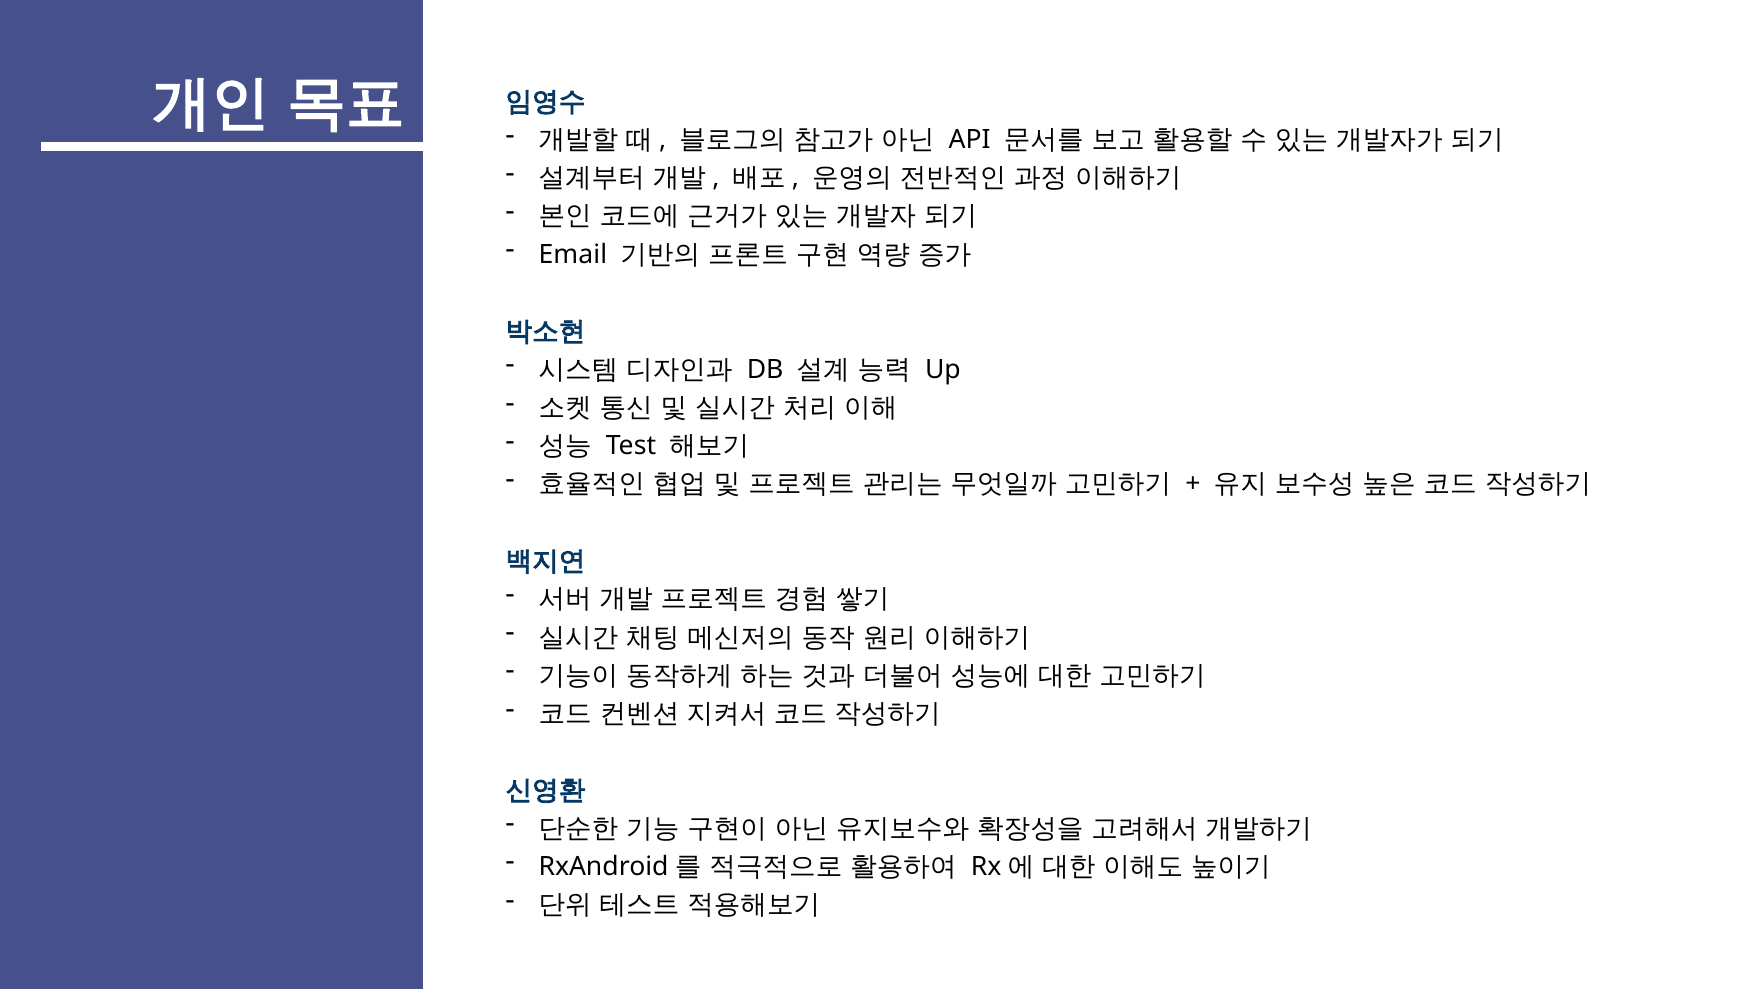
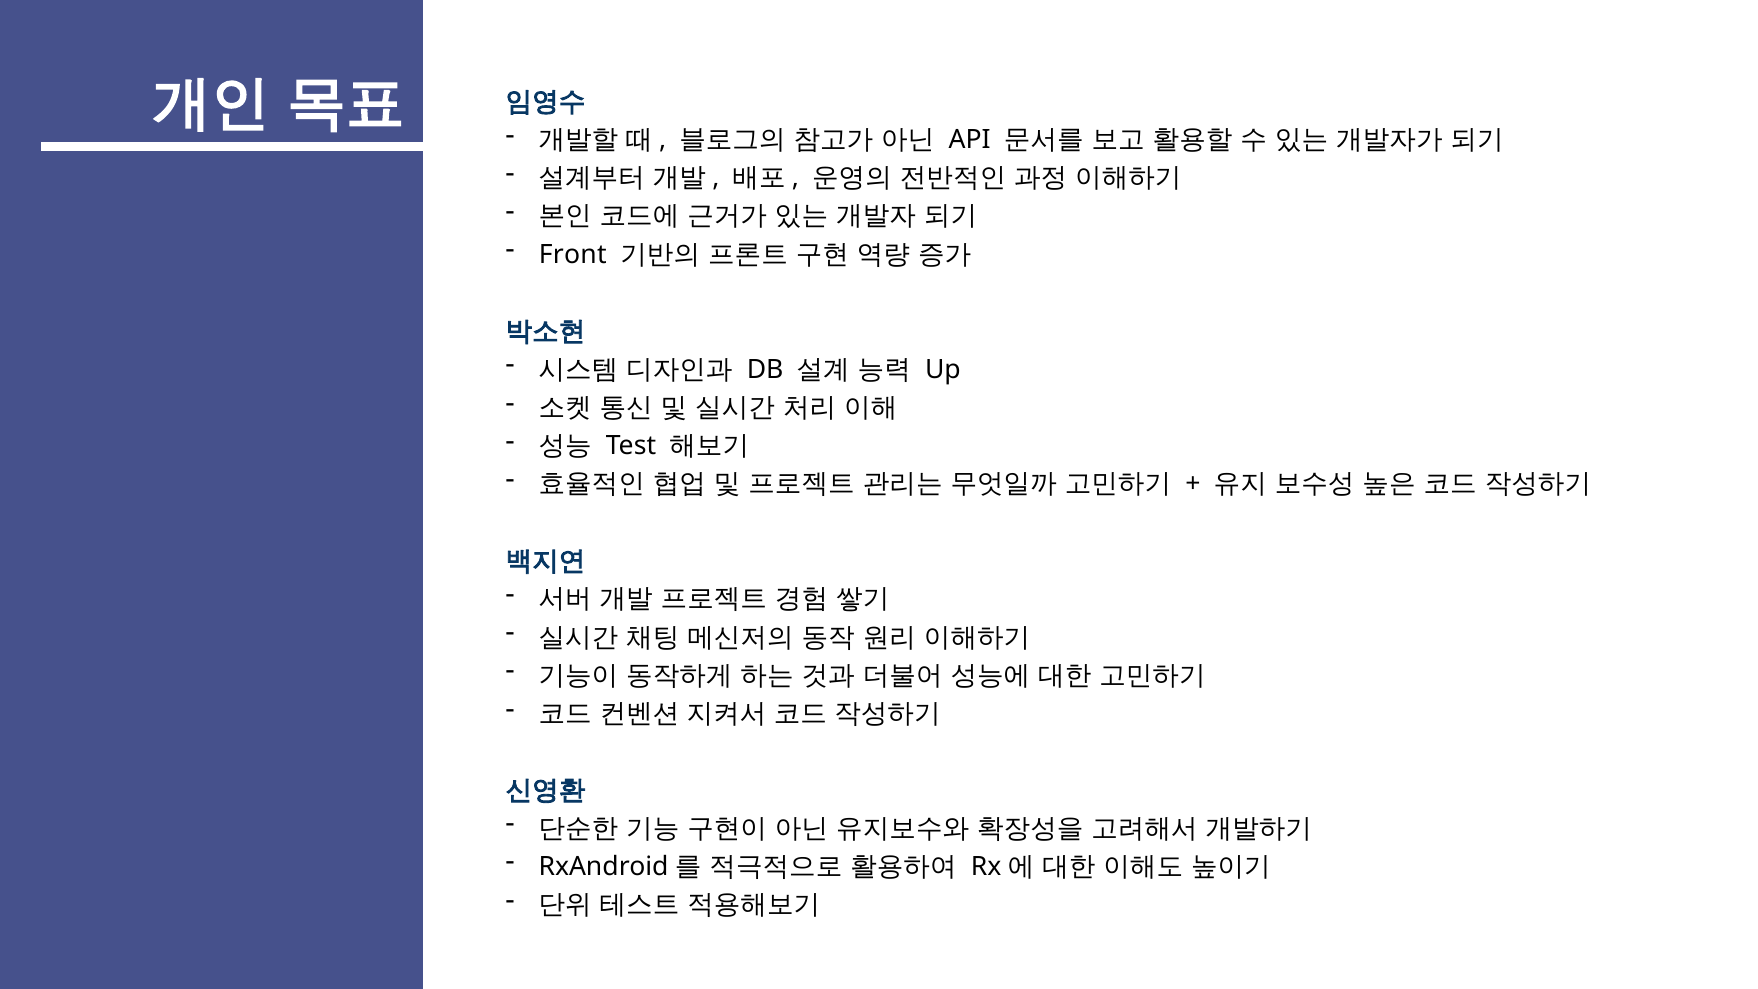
Email: Email -> Front
